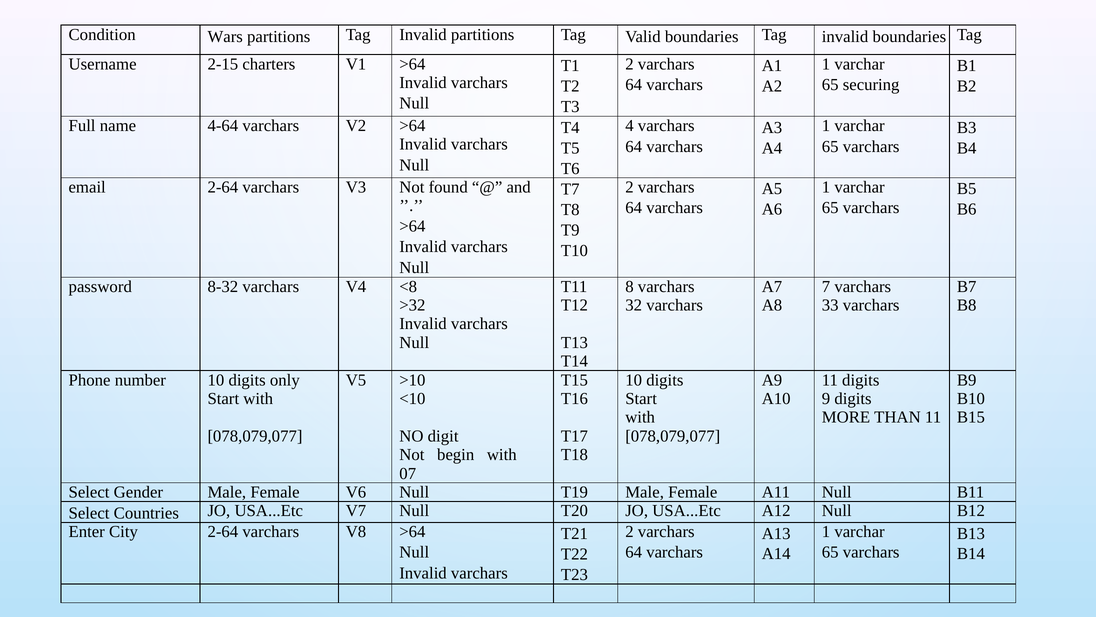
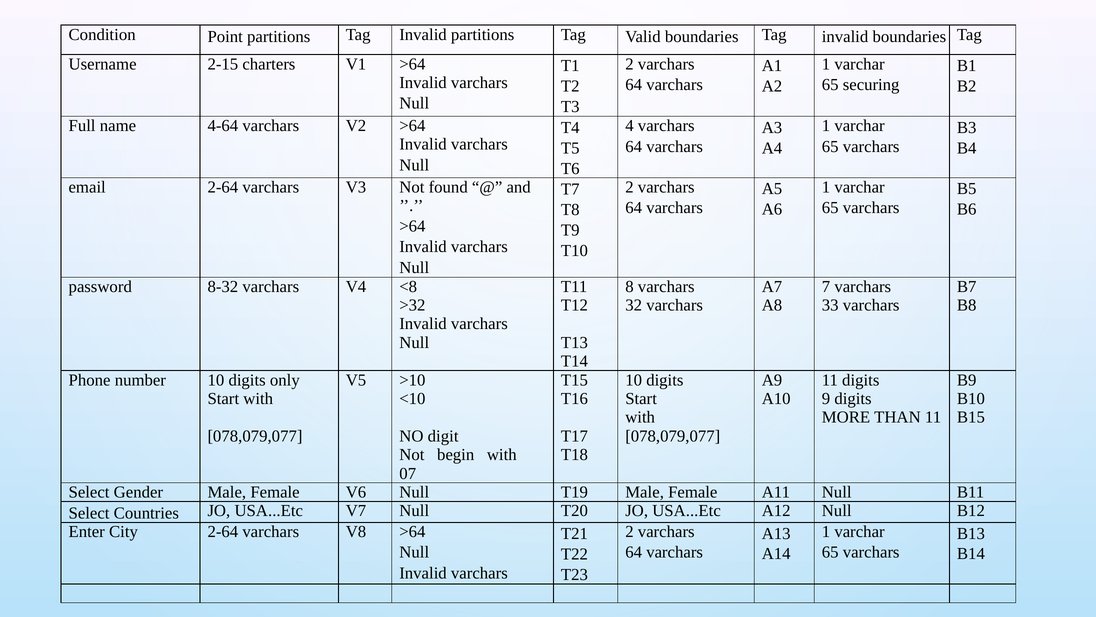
Wars: Wars -> Point
